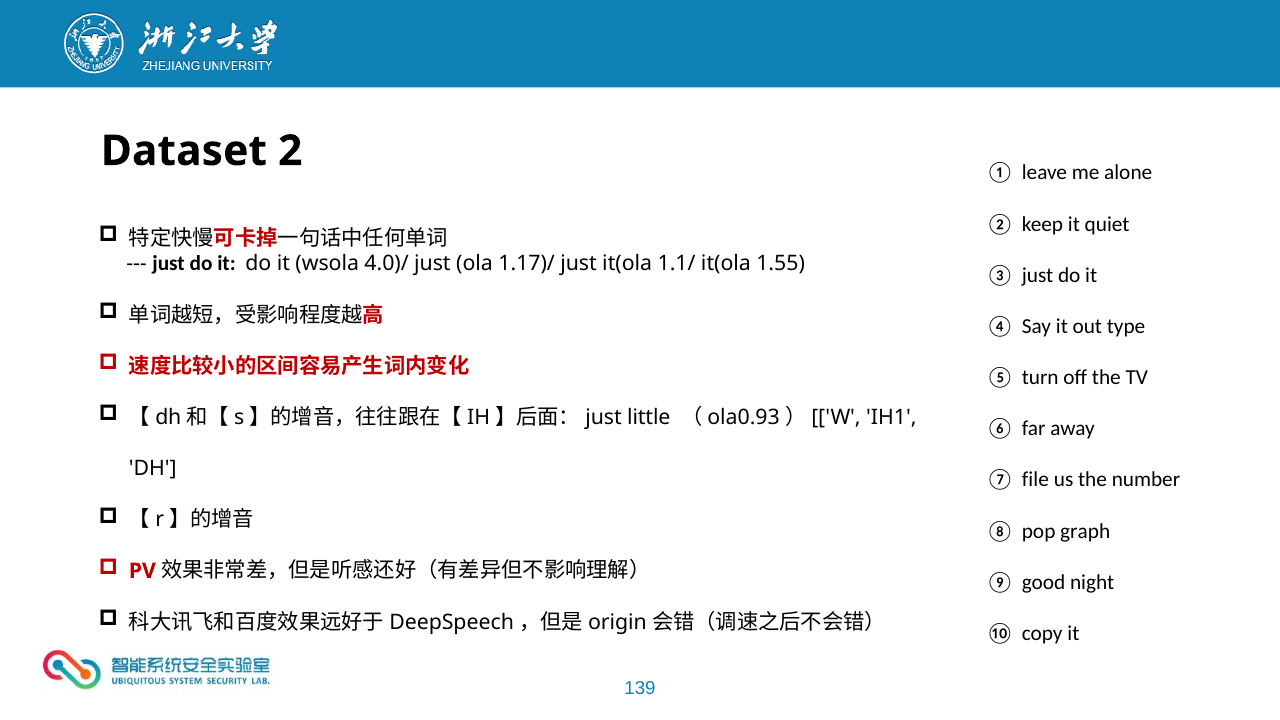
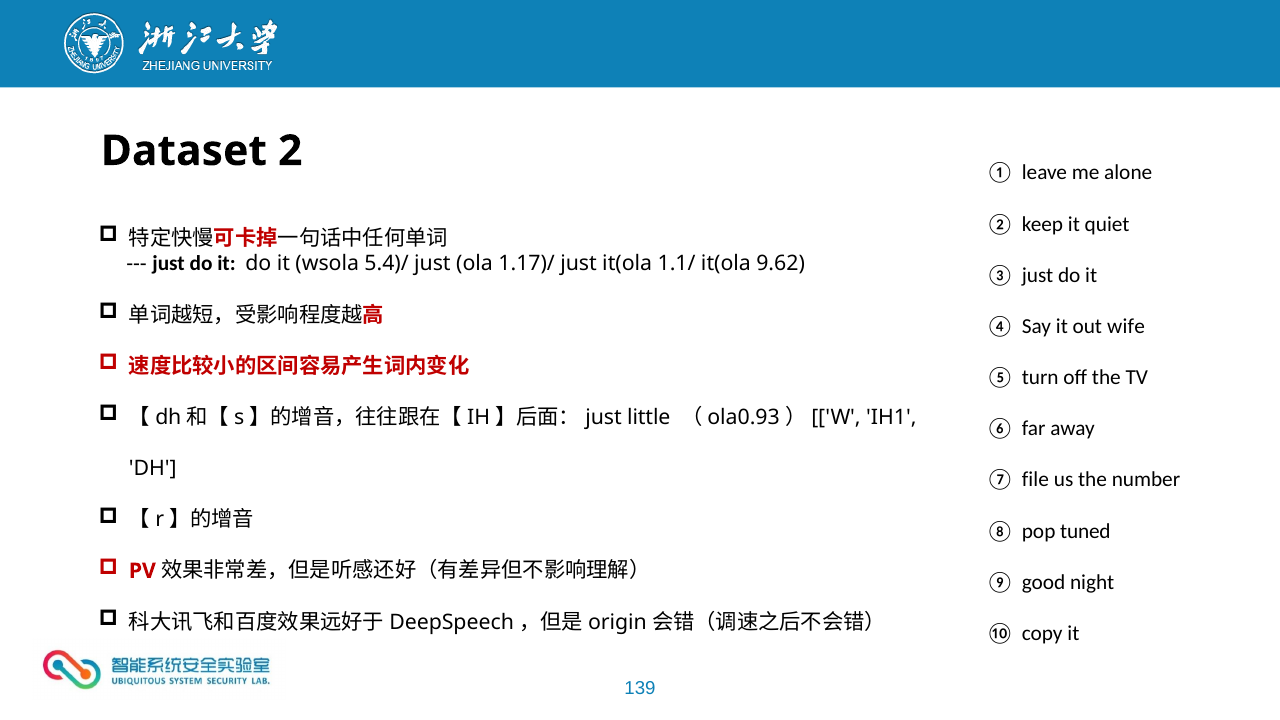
4.0)/: 4.0)/ -> 5.4)/
1.55: 1.55 -> 9.62
type: type -> wife
graph: graph -> tuned
